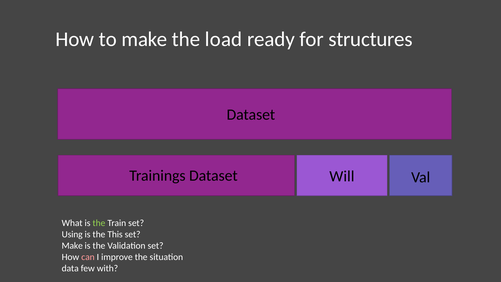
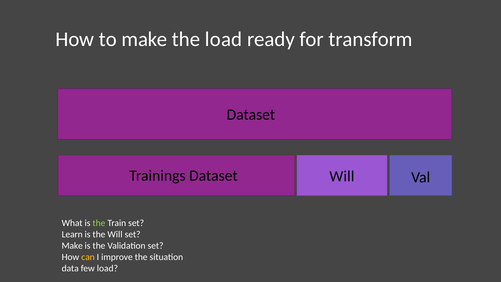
structures: structures -> transform
Using: Using -> Learn
the This: This -> Will
can colour: pink -> yellow
few with: with -> load
